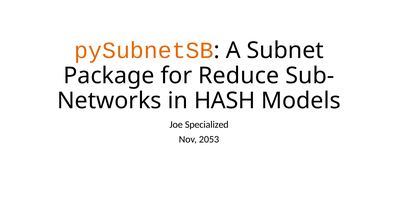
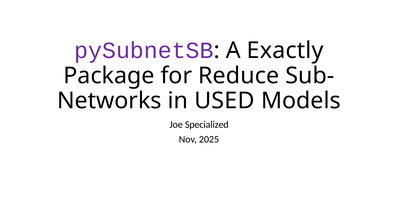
pySubnetSB colour: orange -> purple
Subnet: Subnet -> Exactly
HASH: HASH -> USED
2053: 2053 -> 2025
